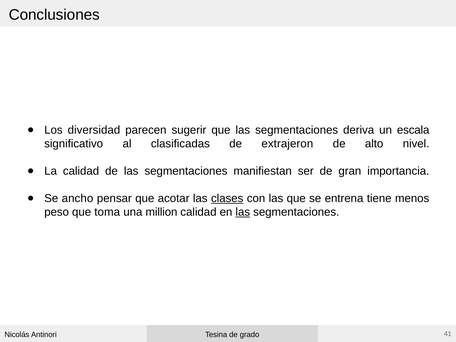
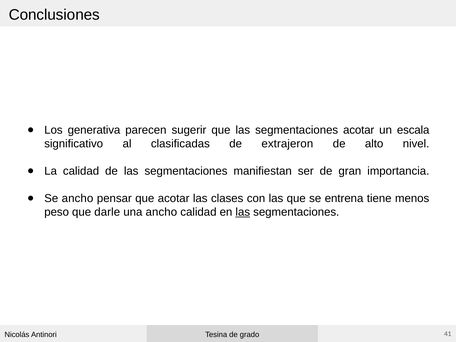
diversidad: diversidad -> generativa
segmentaciones deriva: deriva -> acotar
clases underline: present -> none
toma: toma -> darle
una million: million -> ancho
